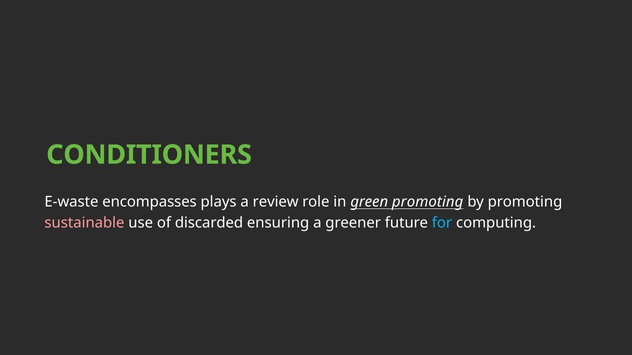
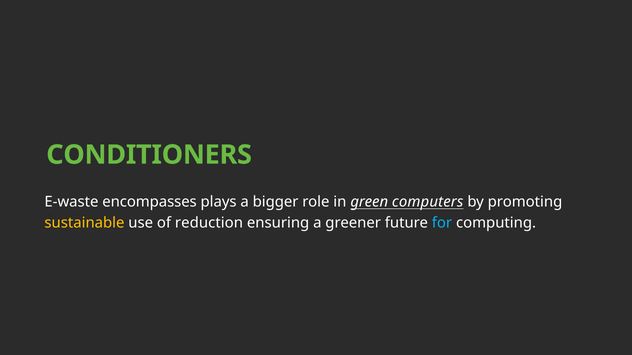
review: review -> bigger
green promoting: promoting -> computers
sustainable colour: pink -> yellow
discarded: discarded -> reduction
